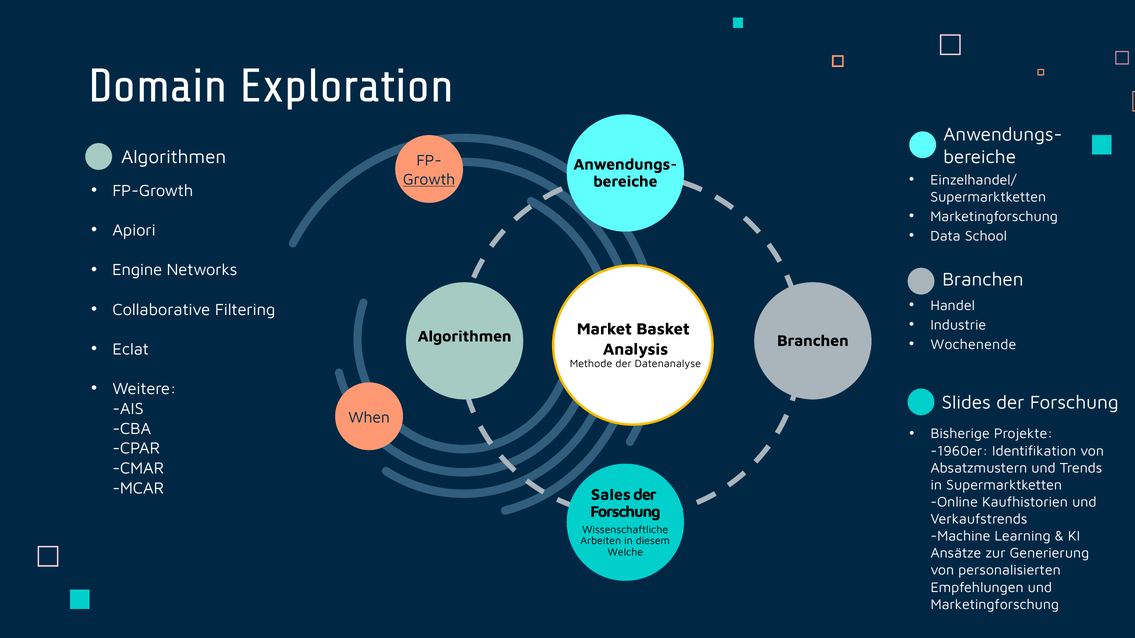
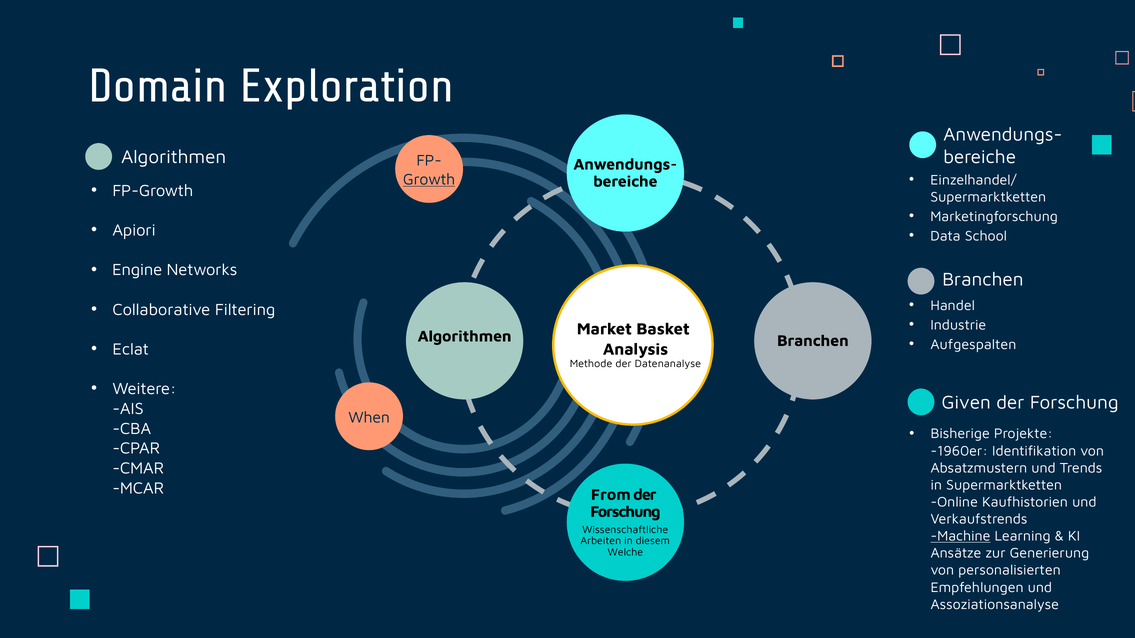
Wochenende: Wochenende -> Aufgespalten
Slides: Slides -> Given
Sales: Sales -> From
Machine underline: none -> present
Marketingforschung at (995, 605): Marketingforschung -> Assoziationsanalyse
